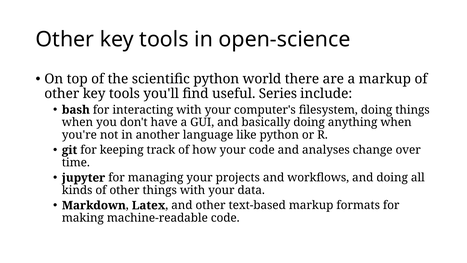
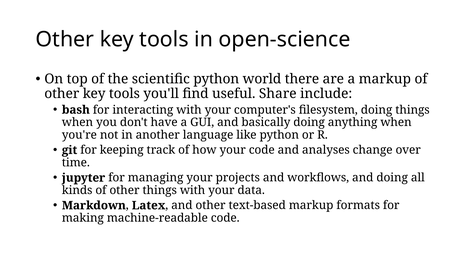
Series: Series -> Share
